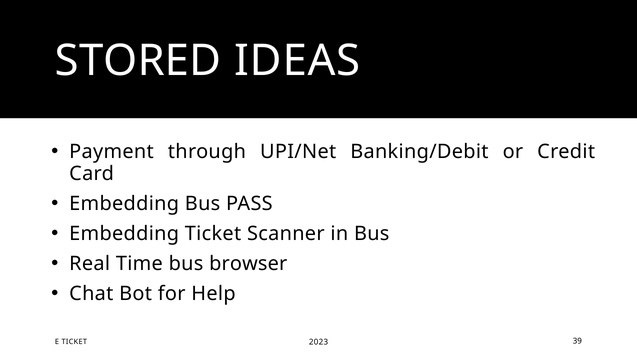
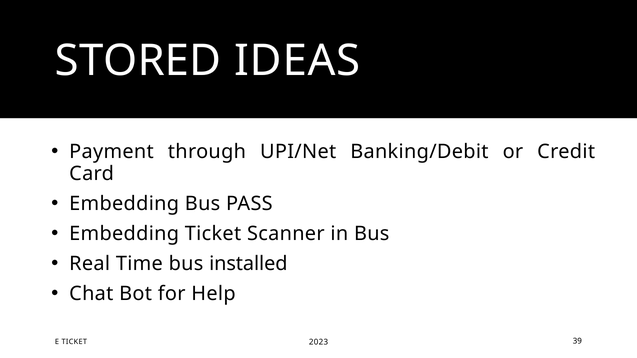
browser: browser -> installed
